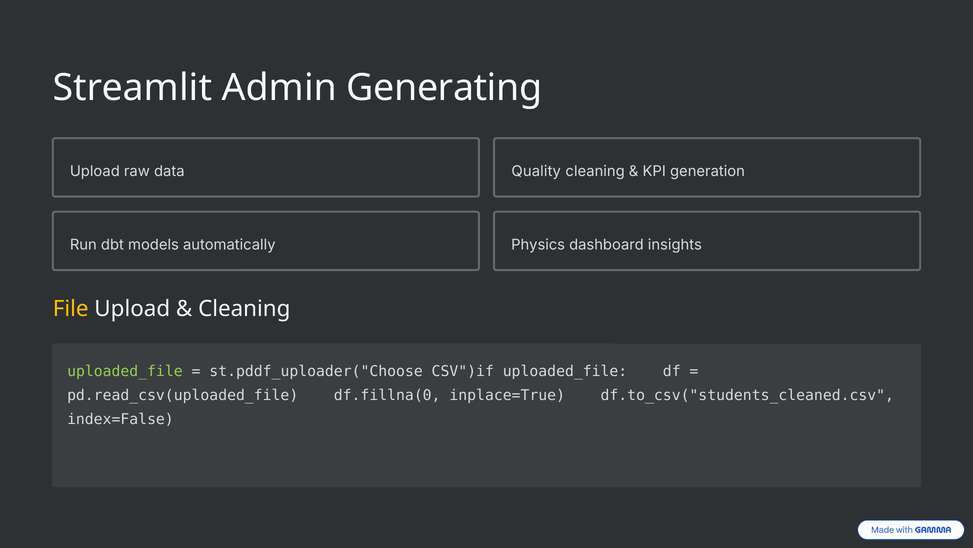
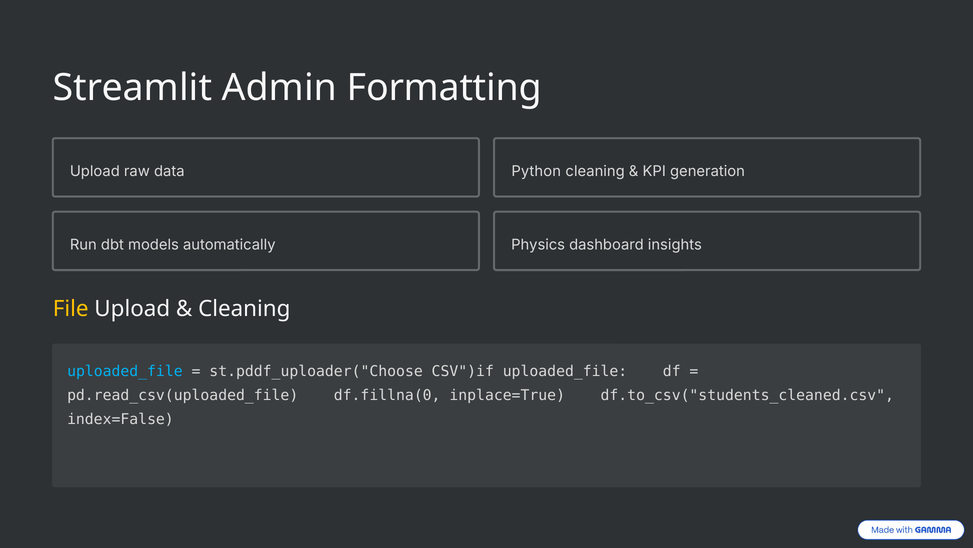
Generating: Generating -> Formatting
Quality: Quality -> Python
uploaded_file at (125, 371) colour: light green -> light blue
